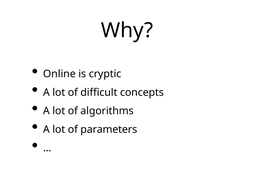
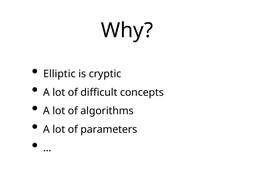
Online: Online -> Elliptic
